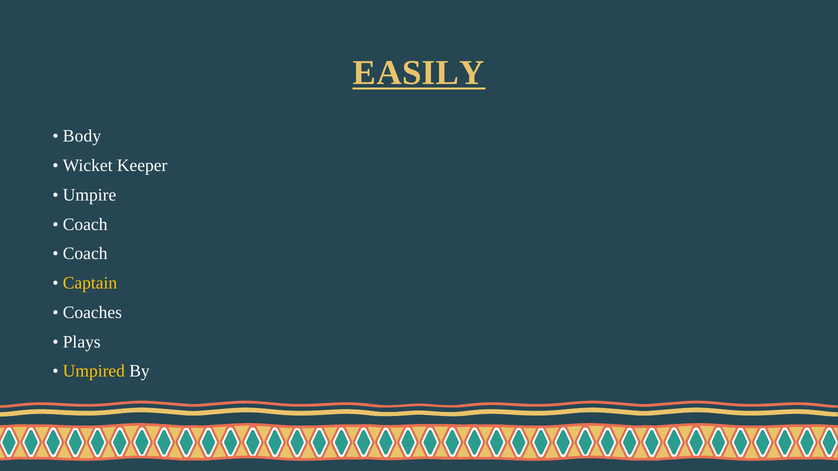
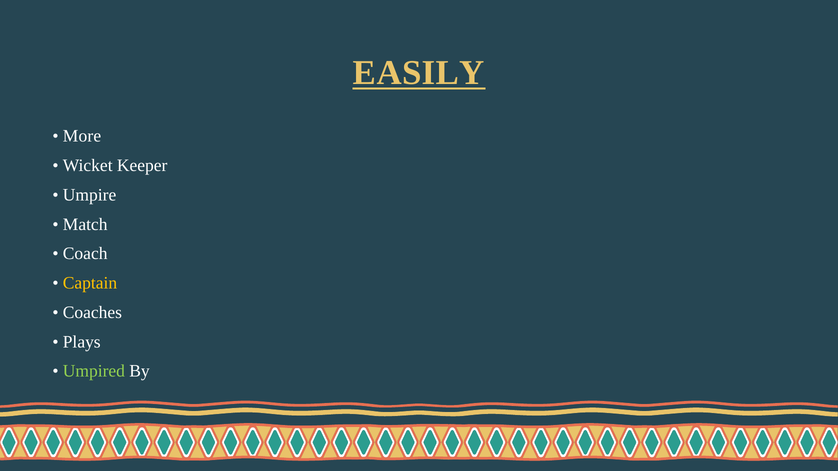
Body: Body -> More
Coach at (85, 224): Coach -> Match
Umpired colour: yellow -> light green
